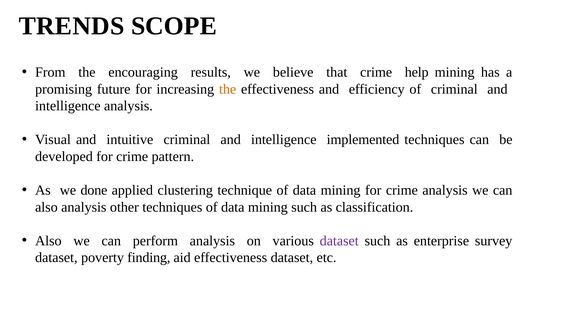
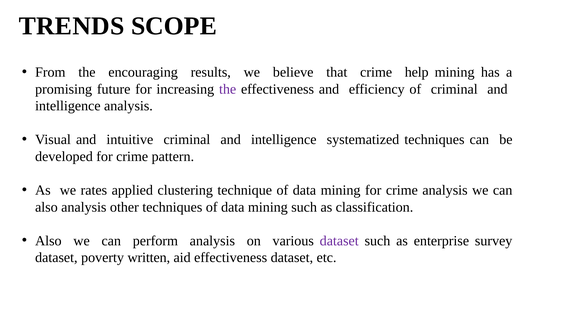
the at (228, 89) colour: orange -> purple
implemented: implemented -> systematized
done: done -> rates
finding: finding -> written
